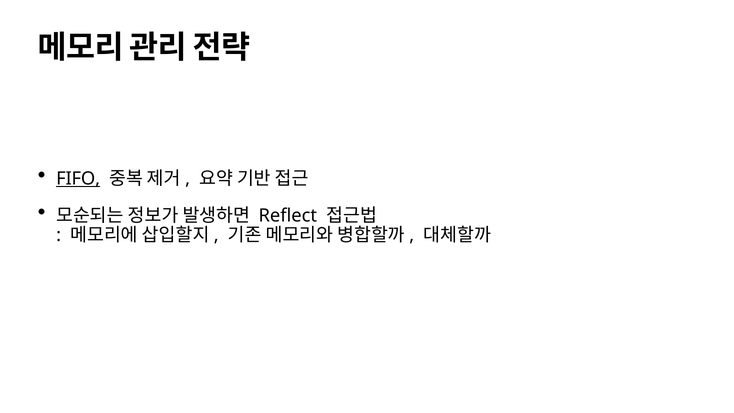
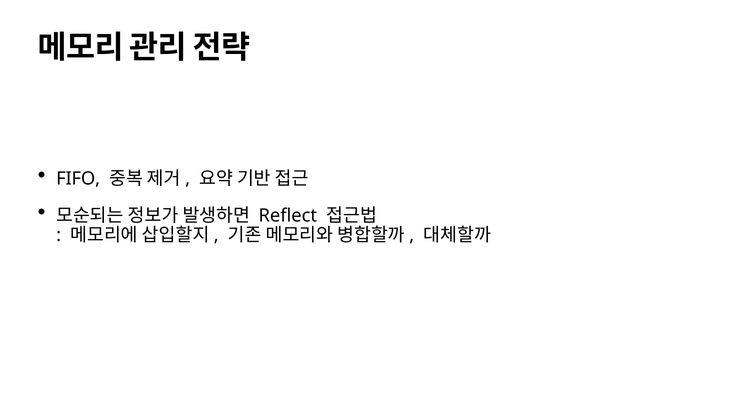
FIFO underline: present -> none
